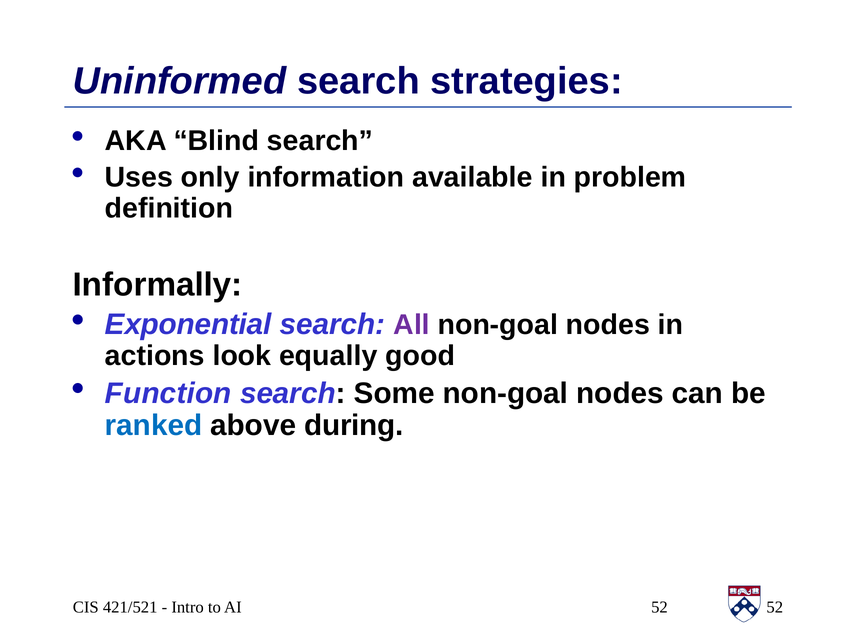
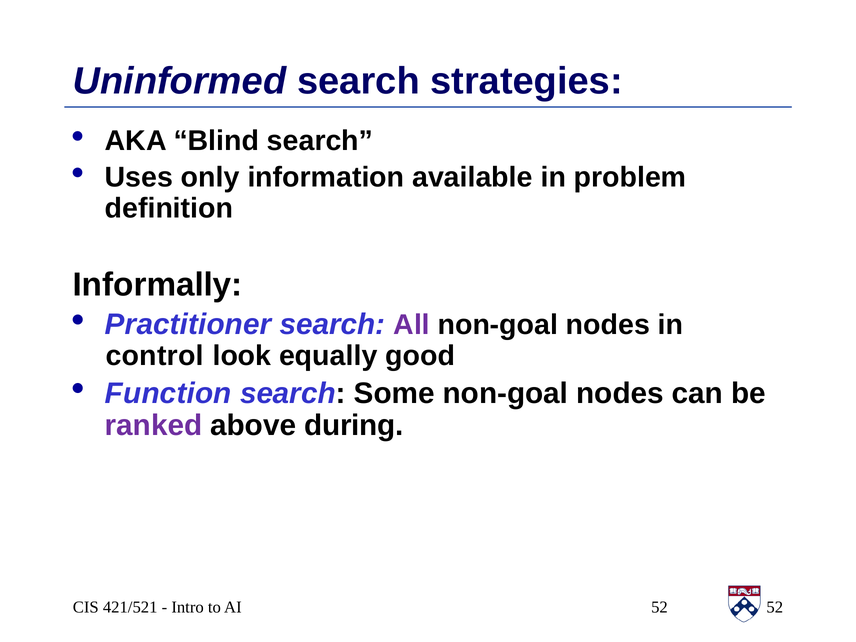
Exponential: Exponential -> Practitioner
actions: actions -> control
ranked colour: blue -> purple
